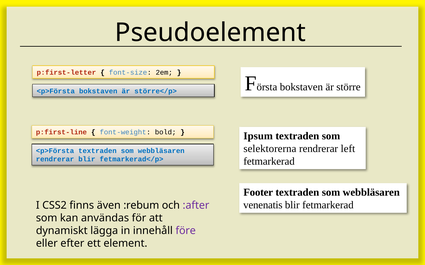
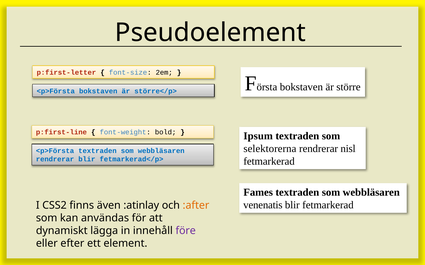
left: left -> nisl
Footer: Footer -> Fames
:rebum: :rebum -> :atinlay
:after colour: purple -> orange
